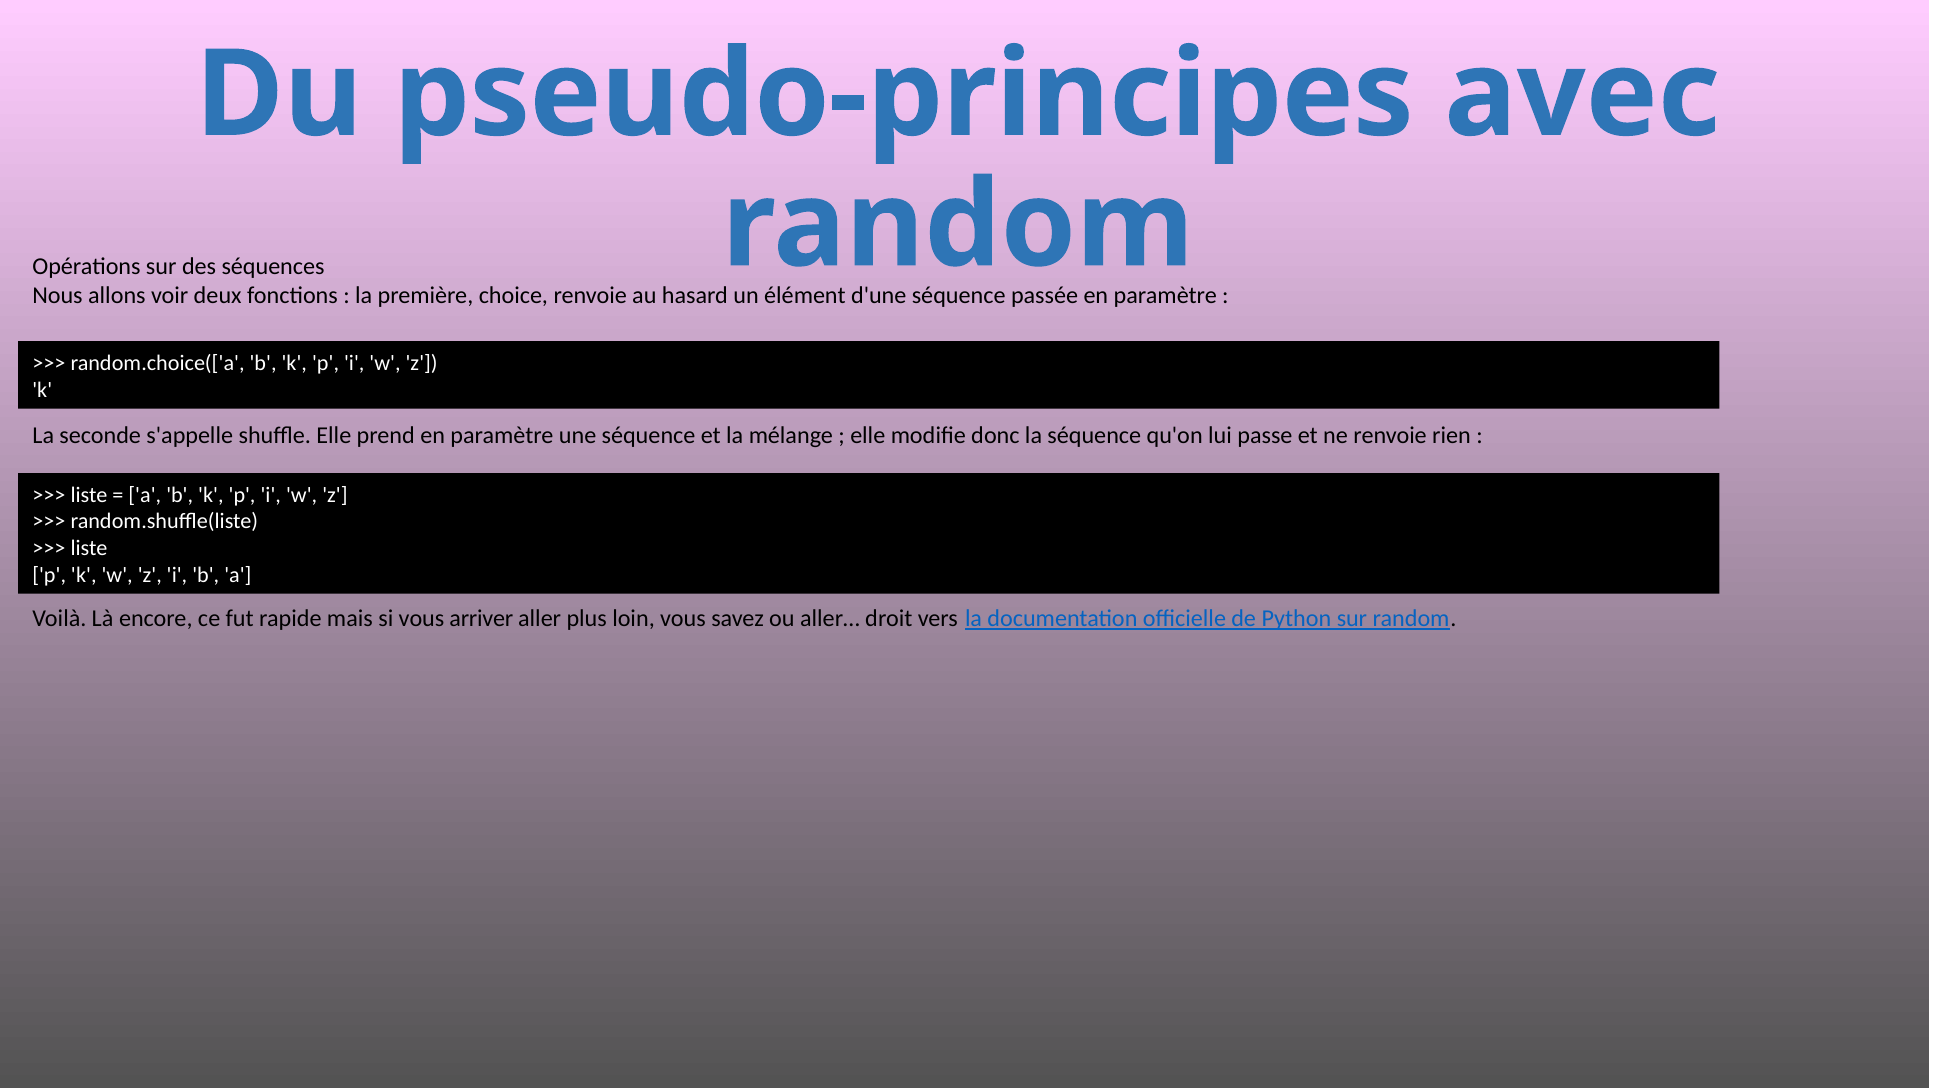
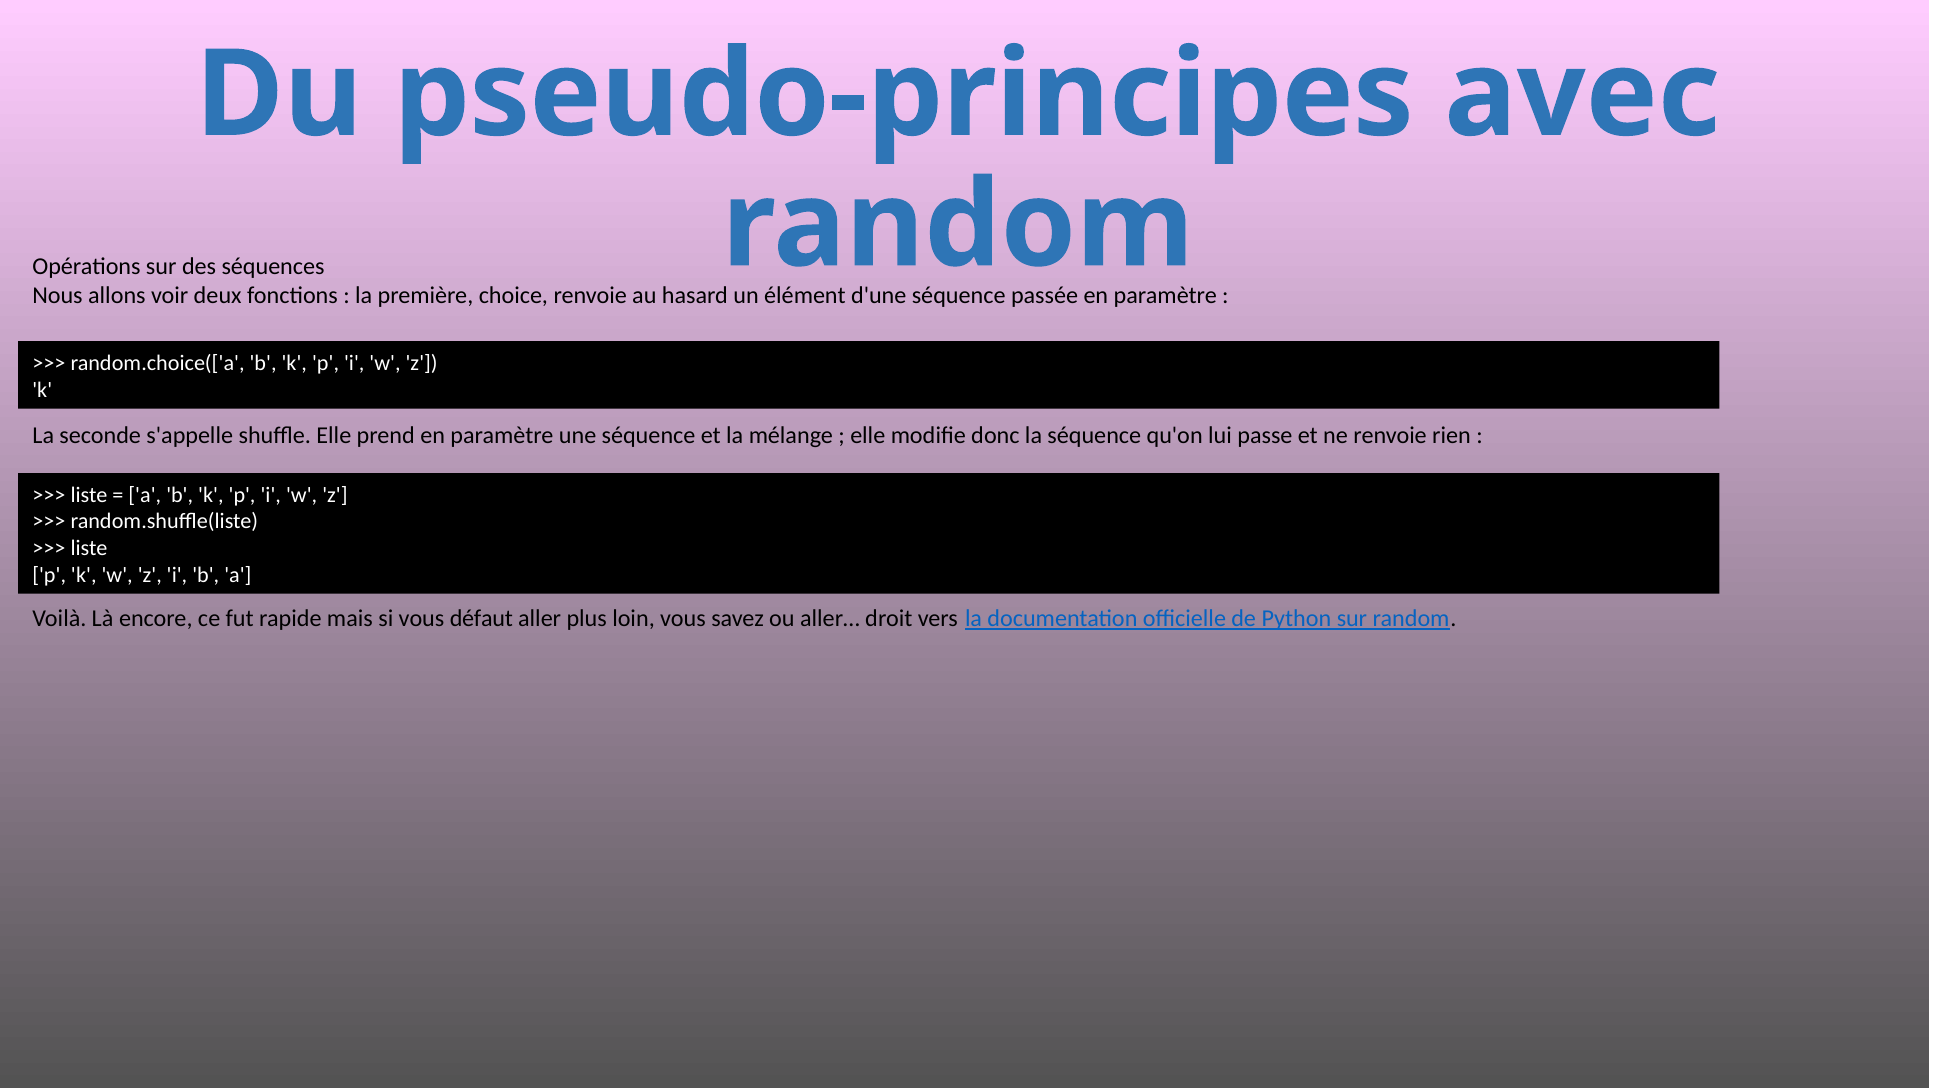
arriver: arriver -> défaut
